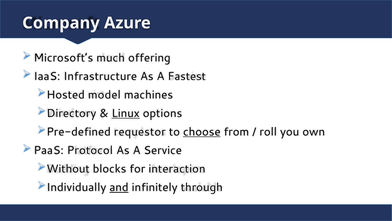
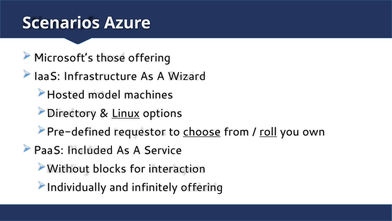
Company: Company -> Scenarios
much: much -> those
Fastest: Fastest -> Wizard
roll underline: none -> present
Protocol: Protocol -> Included
and underline: present -> none
infinitely through: through -> offering
